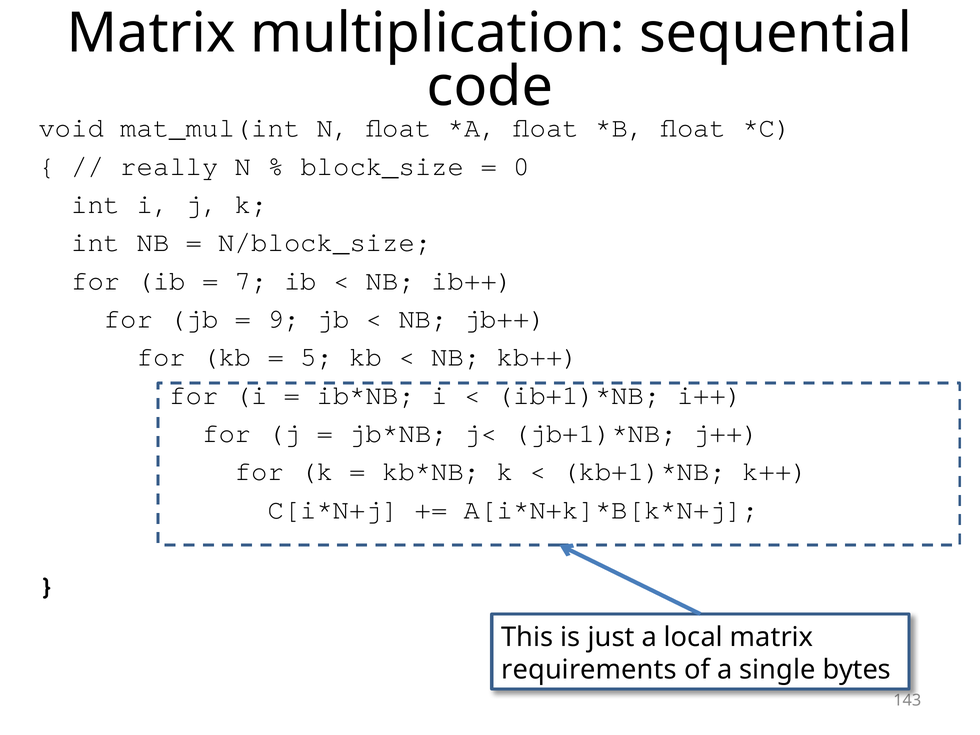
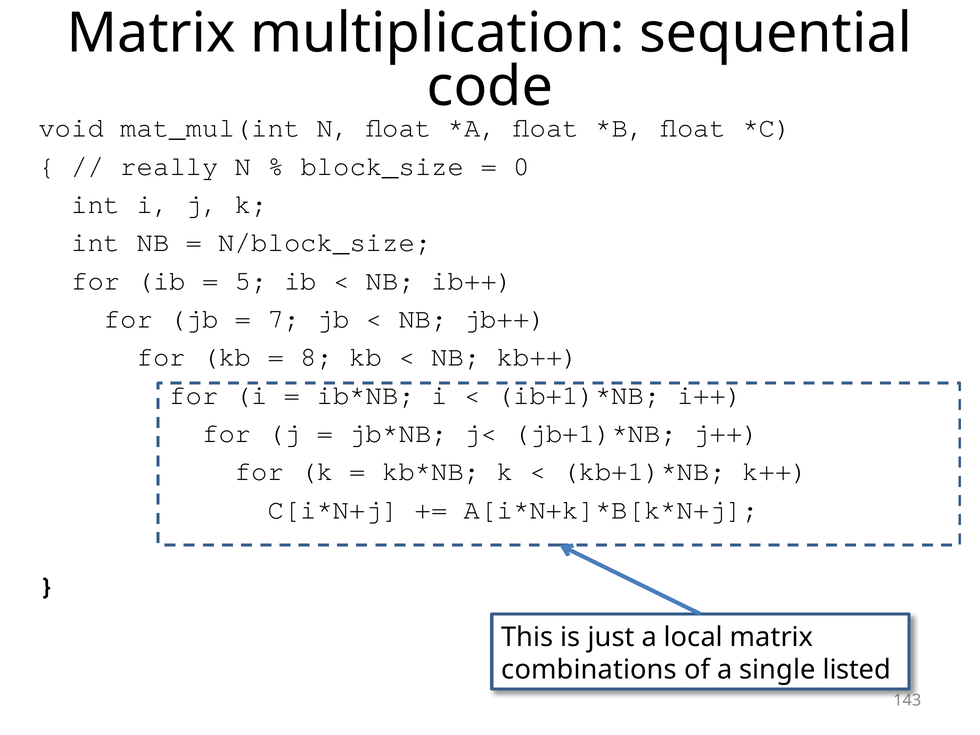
7: 7 -> 5
9: 9 -> 7
5: 5 -> 8
requirements: requirements -> combinations
bytes: bytes -> listed
